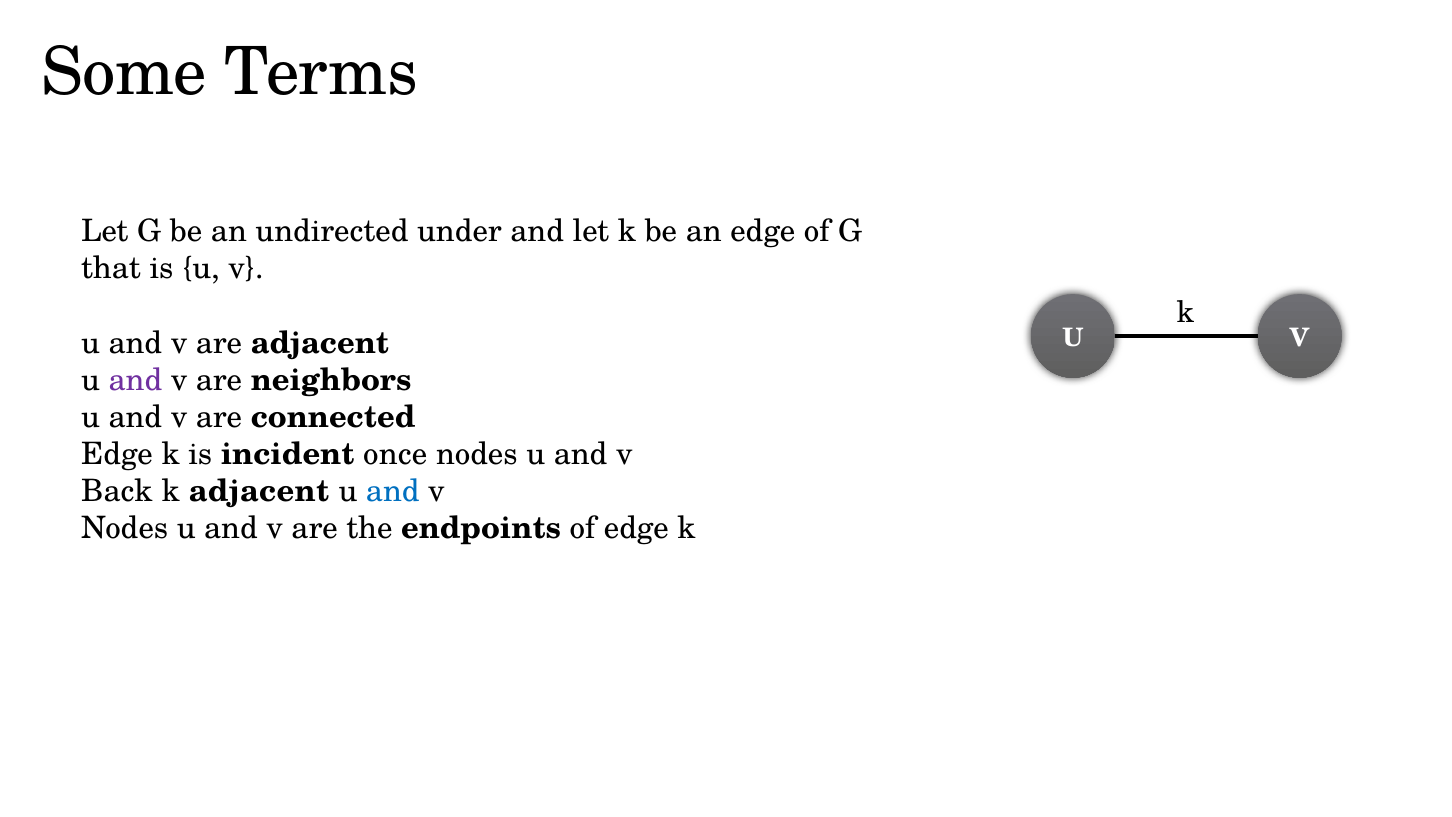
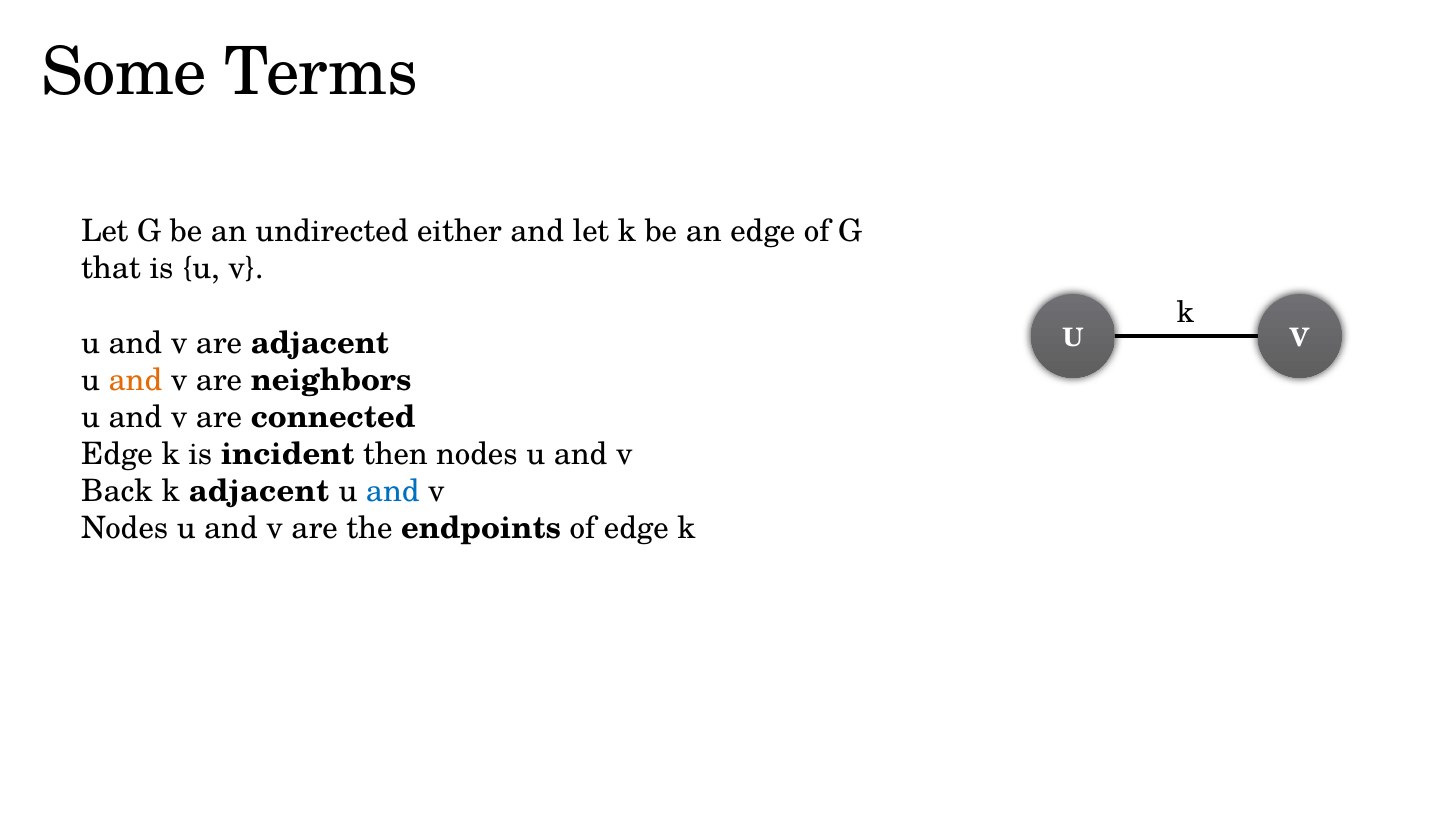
under: under -> either
and at (135, 380) colour: purple -> orange
once: once -> then
